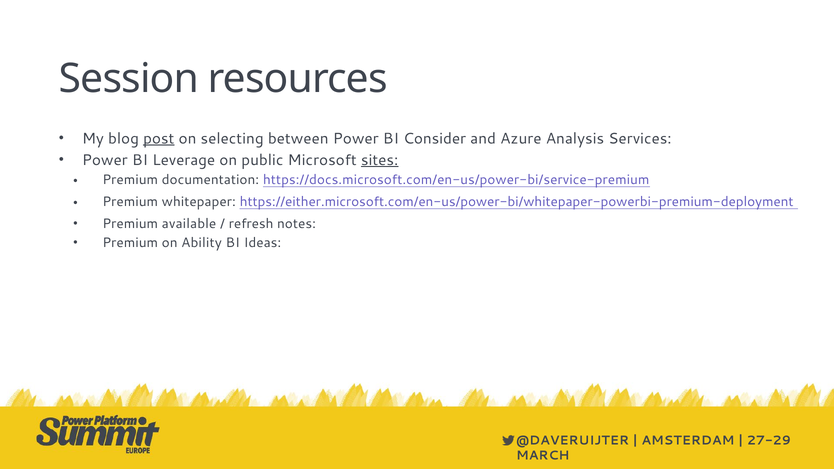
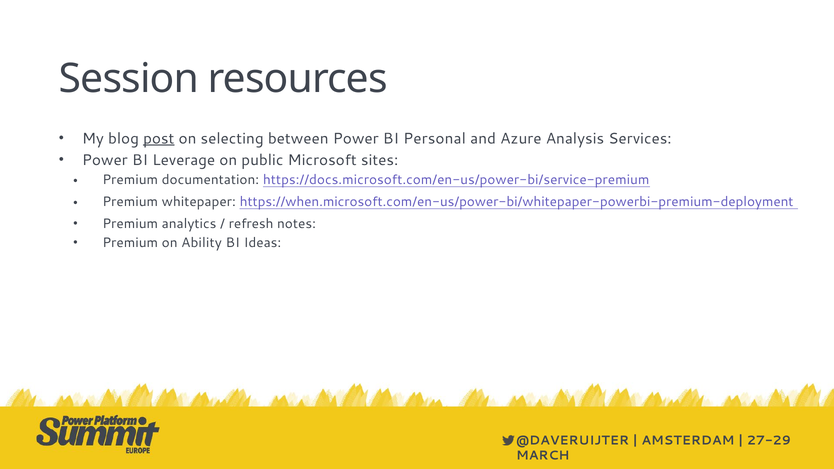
Consider: Consider -> Personal
sites underline: present -> none
https://either.microsoft.com/en-us/power-bi/whitepaper-powerbi-premium-deployment: https://either.microsoft.com/en-us/power-bi/whitepaper-powerbi-premium-deployment -> https://when.microsoft.com/en-us/power-bi/whitepaper-powerbi-premium-deployment
available: available -> analytics
